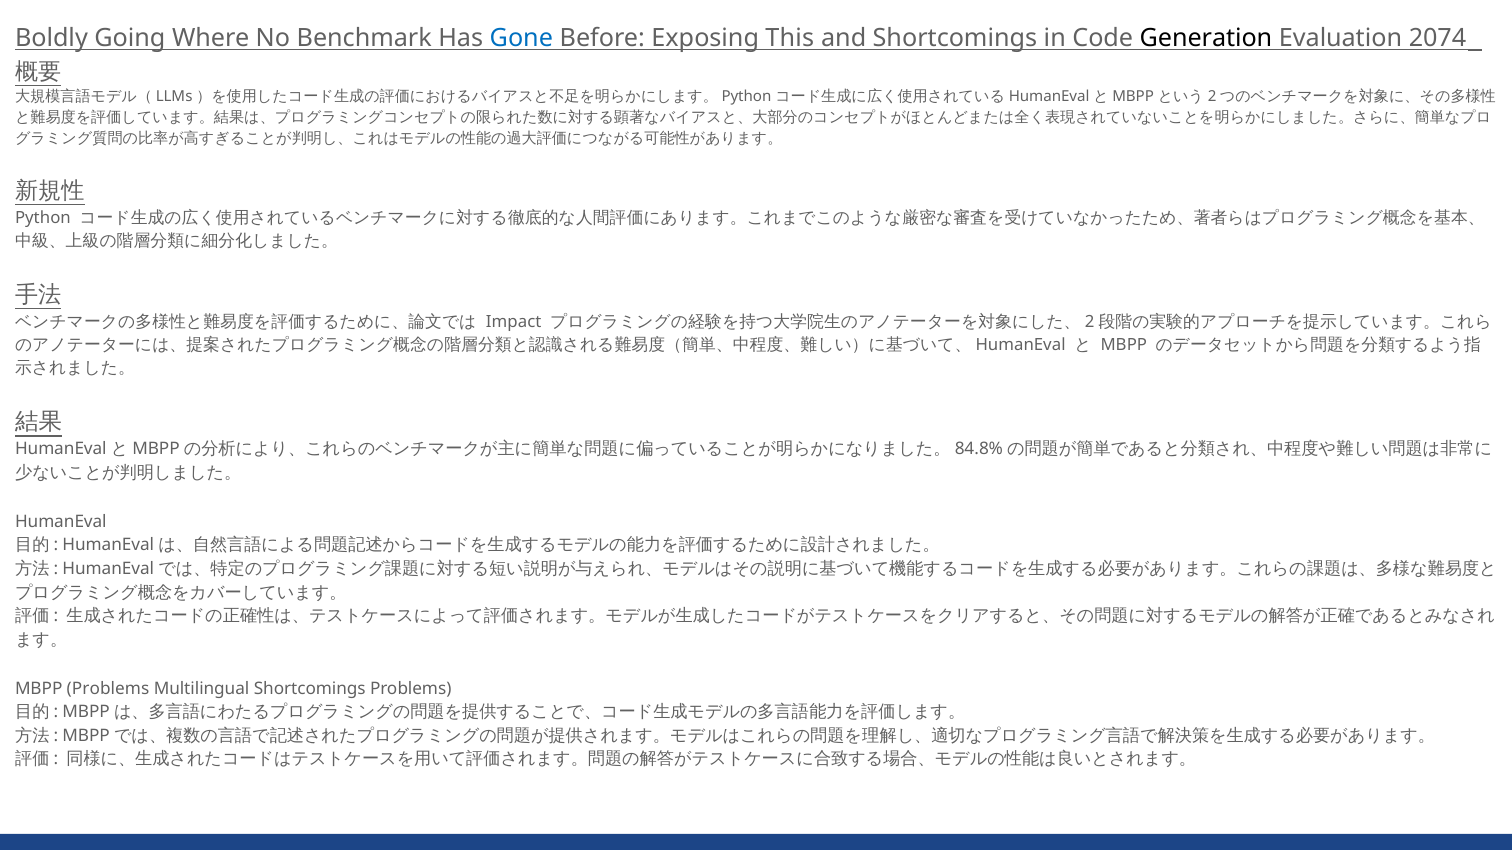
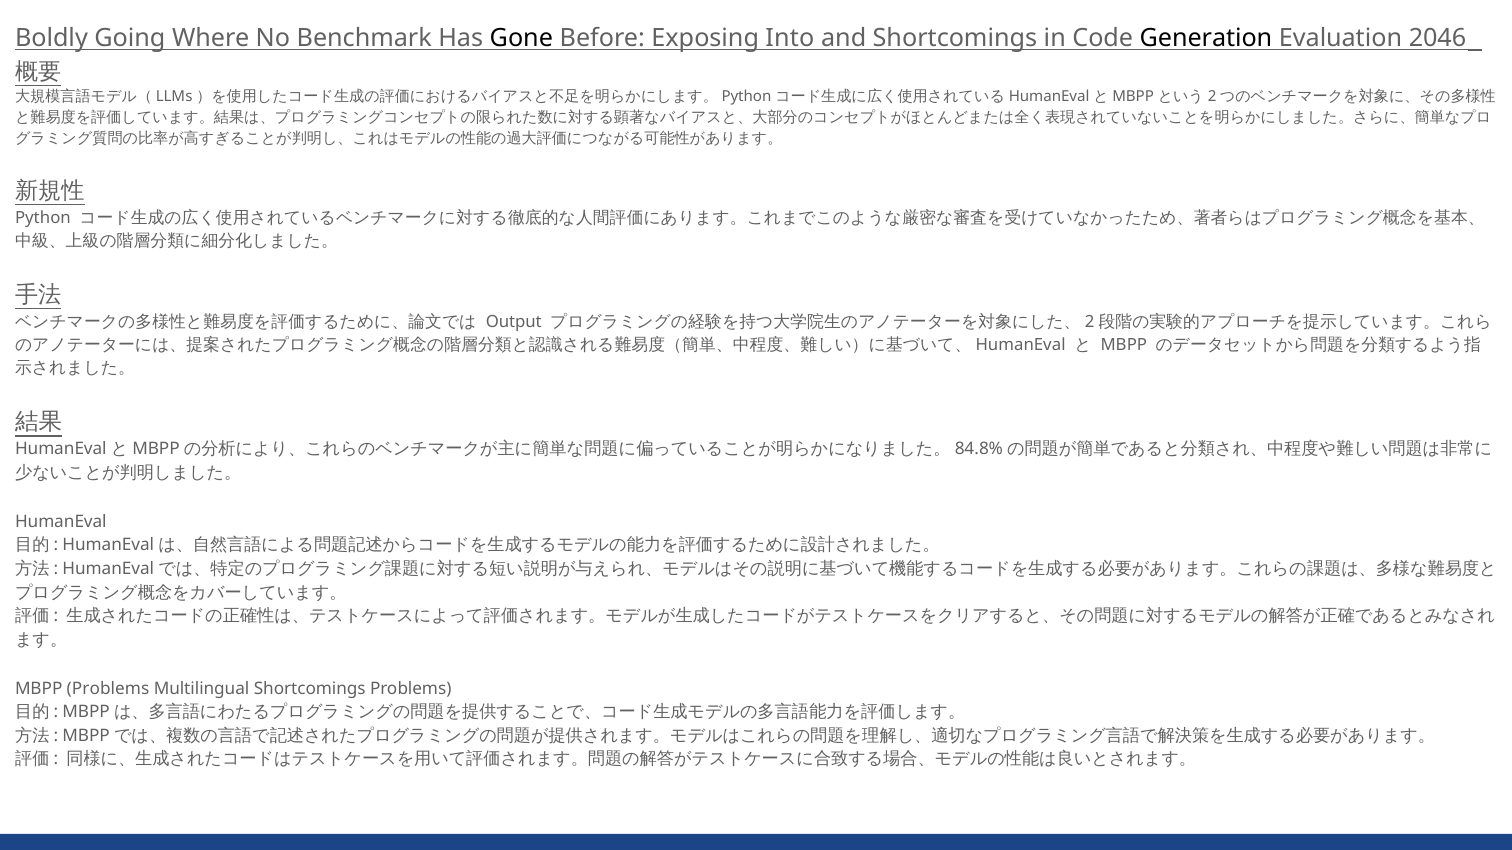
Gone colour: blue -> black
This: This -> Into
2074: 2074 -> 2046
Impact: Impact -> Output
